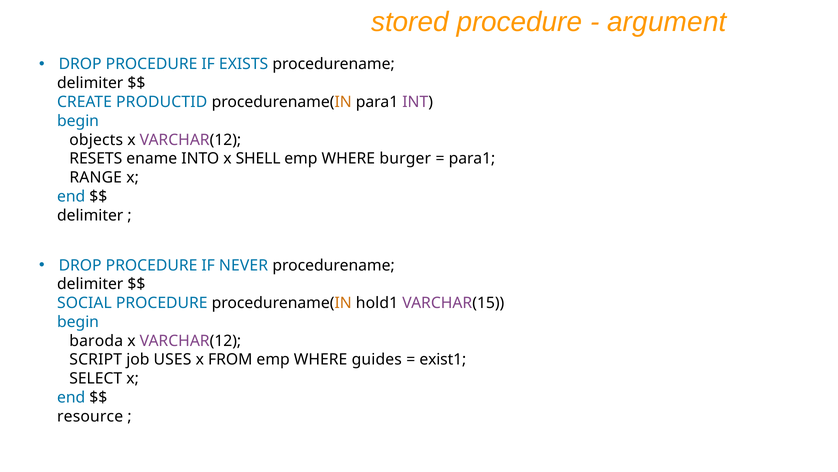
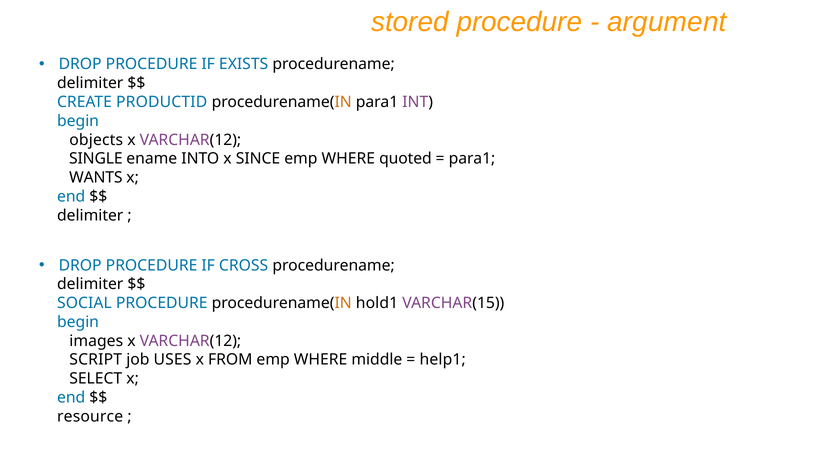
RESETS: RESETS -> SINGLE
SHELL: SHELL -> SINCE
burger: burger -> quoted
RANGE: RANGE -> WANTS
NEVER: NEVER -> CROSS
baroda: baroda -> images
guides: guides -> middle
exist1: exist1 -> help1
